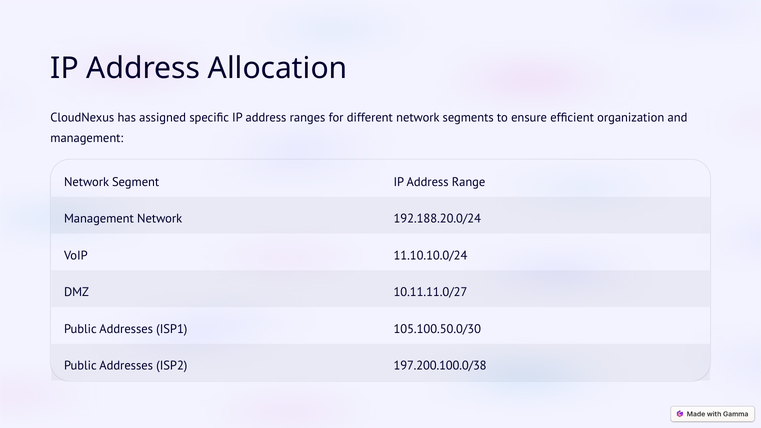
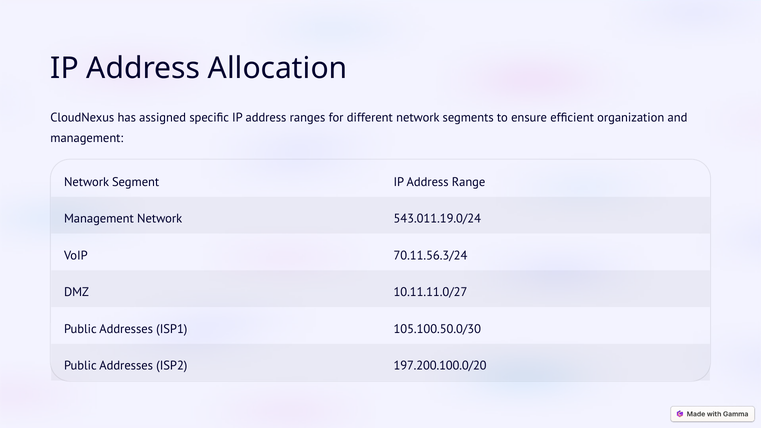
192.188.20.0/24: 192.188.20.0/24 -> 543.011.19.0/24
11.10.10.0/24: 11.10.10.0/24 -> 70.11.56.3/24
197.200.100.0/38: 197.200.100.0/38 -> 197.200.100.0/20
